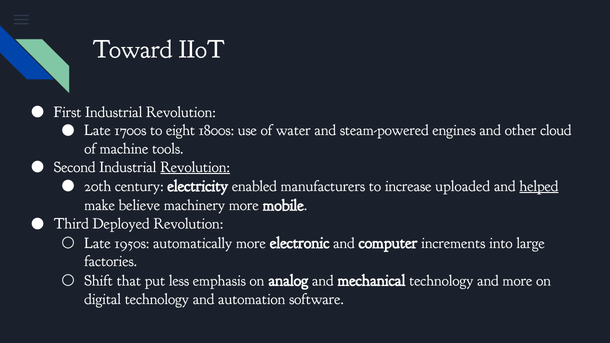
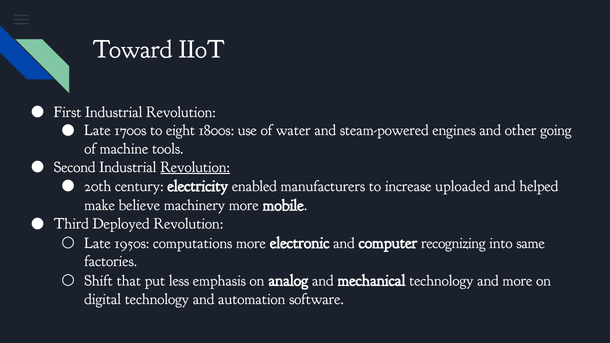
cloud: cloud -> going
helped underline: present -> none
automatically: automatically -> computations
increments: increments -> recognizing
large: large -> same
